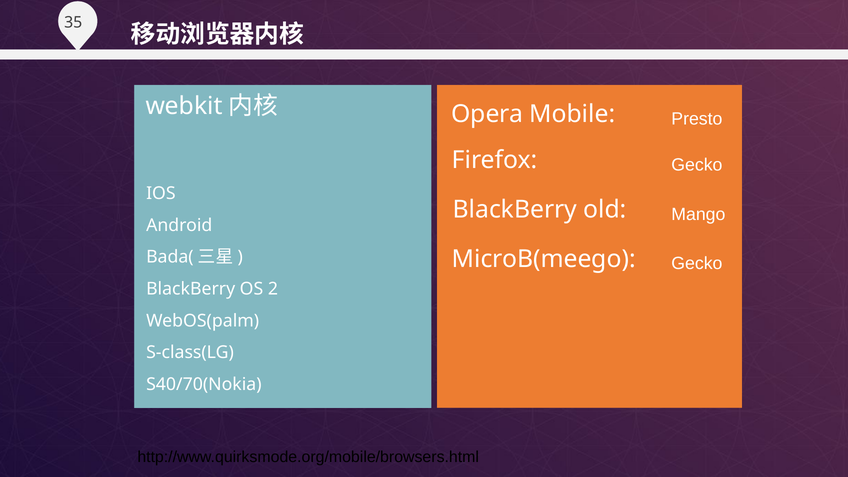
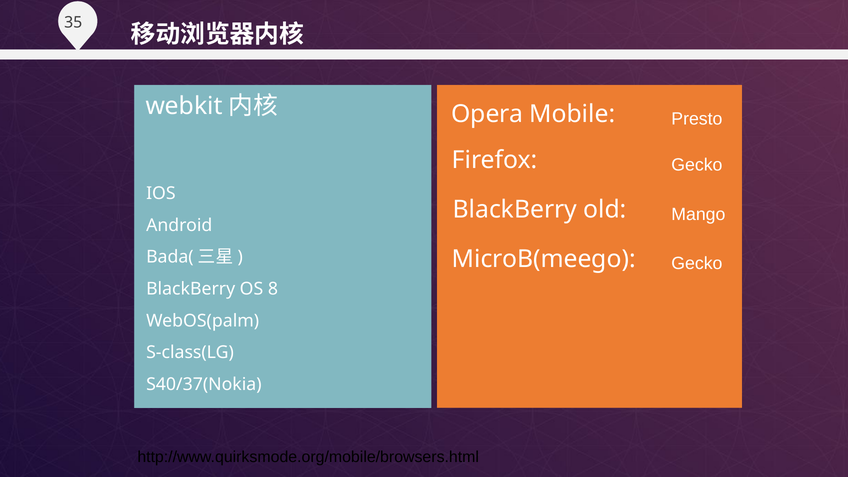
2: 2 -> 8
S40/70(Nokia: S40/70(Nokia -> S40/37(Nokia
